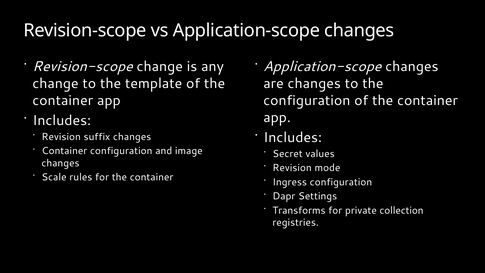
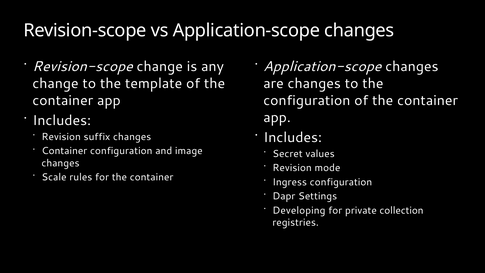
Transforms: Transforms -> Developing
